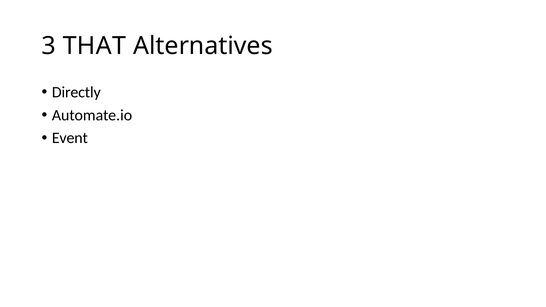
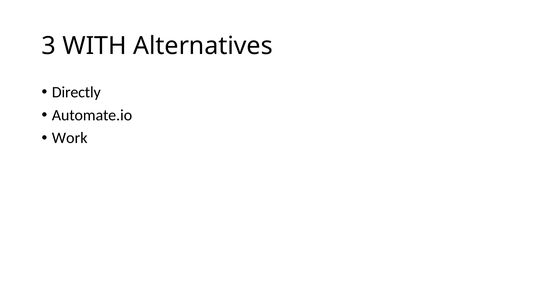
THAT: THAT -> WITH
Event: Event -> Work
